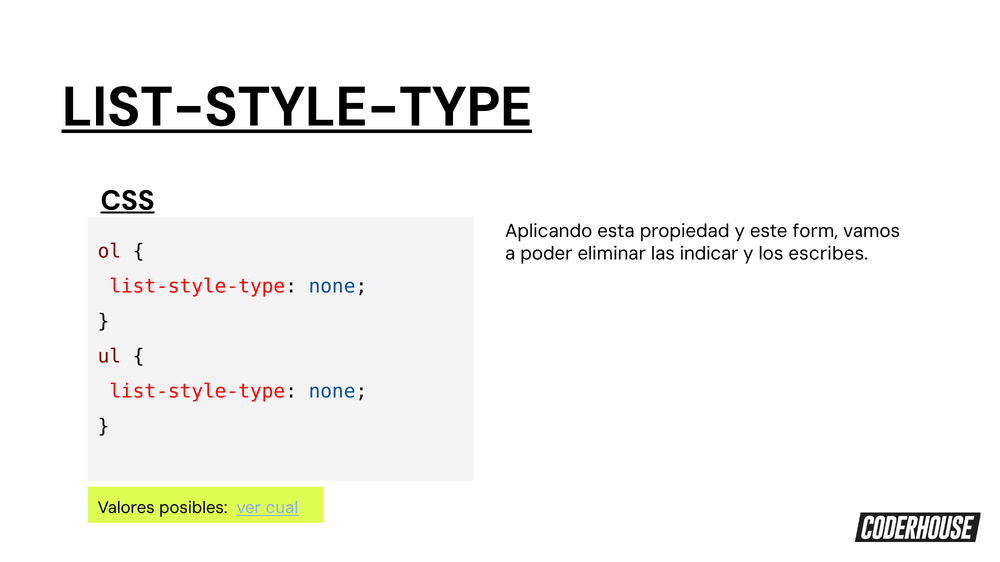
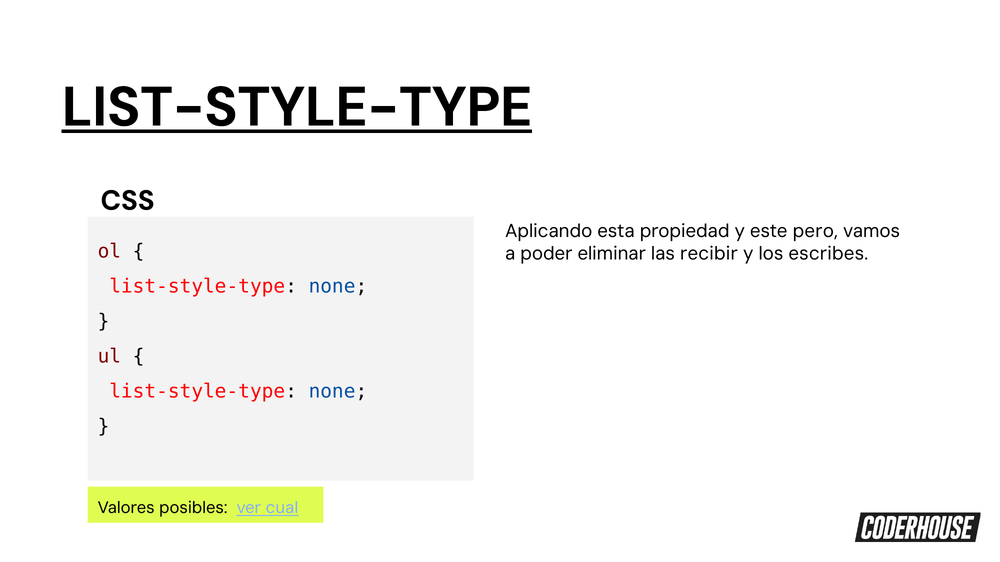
CSS underline: present -> none
form: form -> pero
indicar: indicar -> recibir
